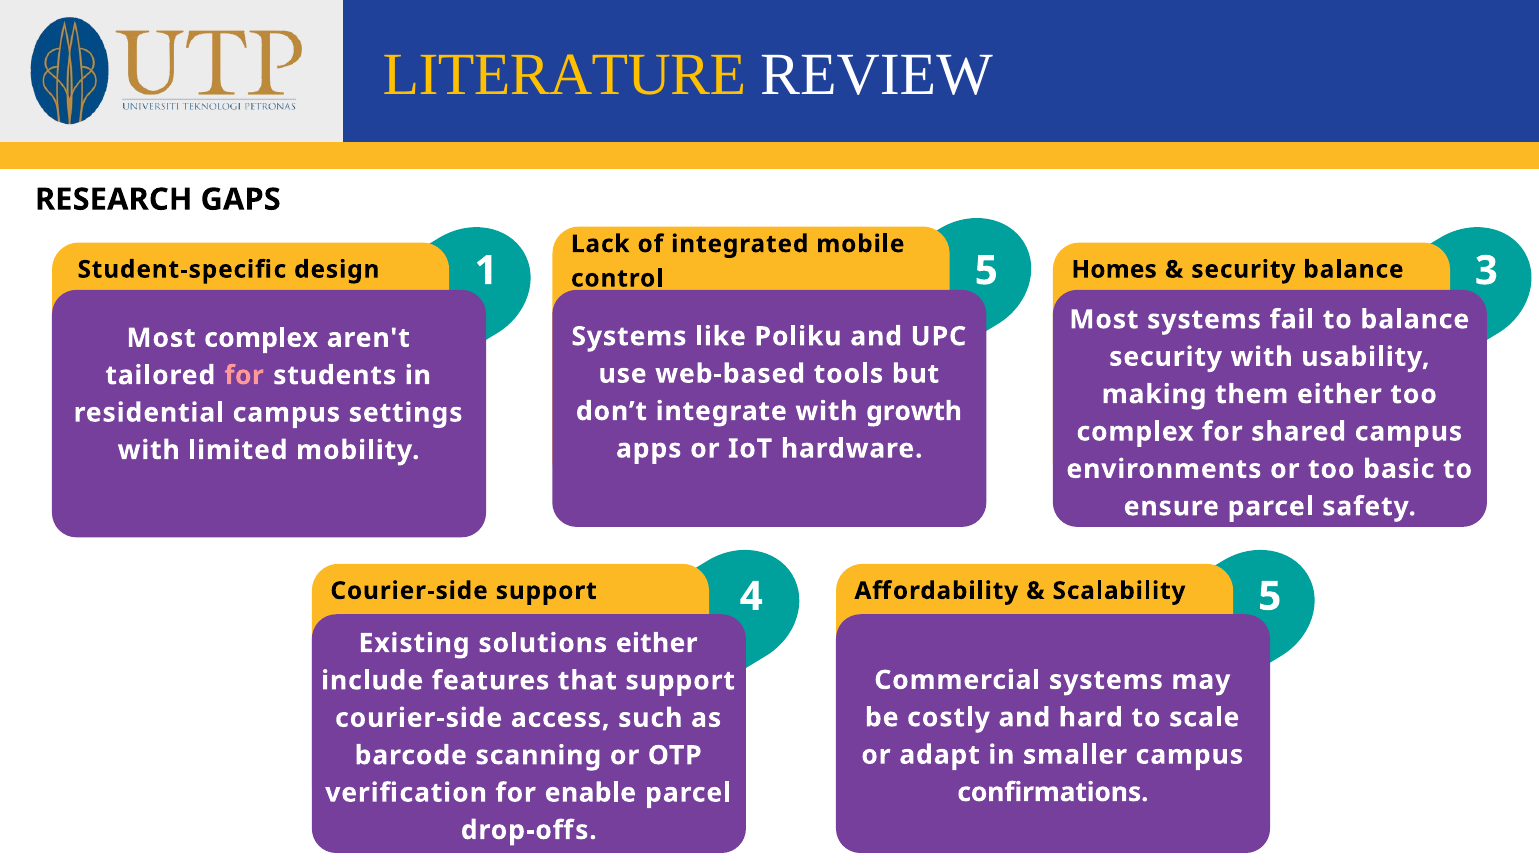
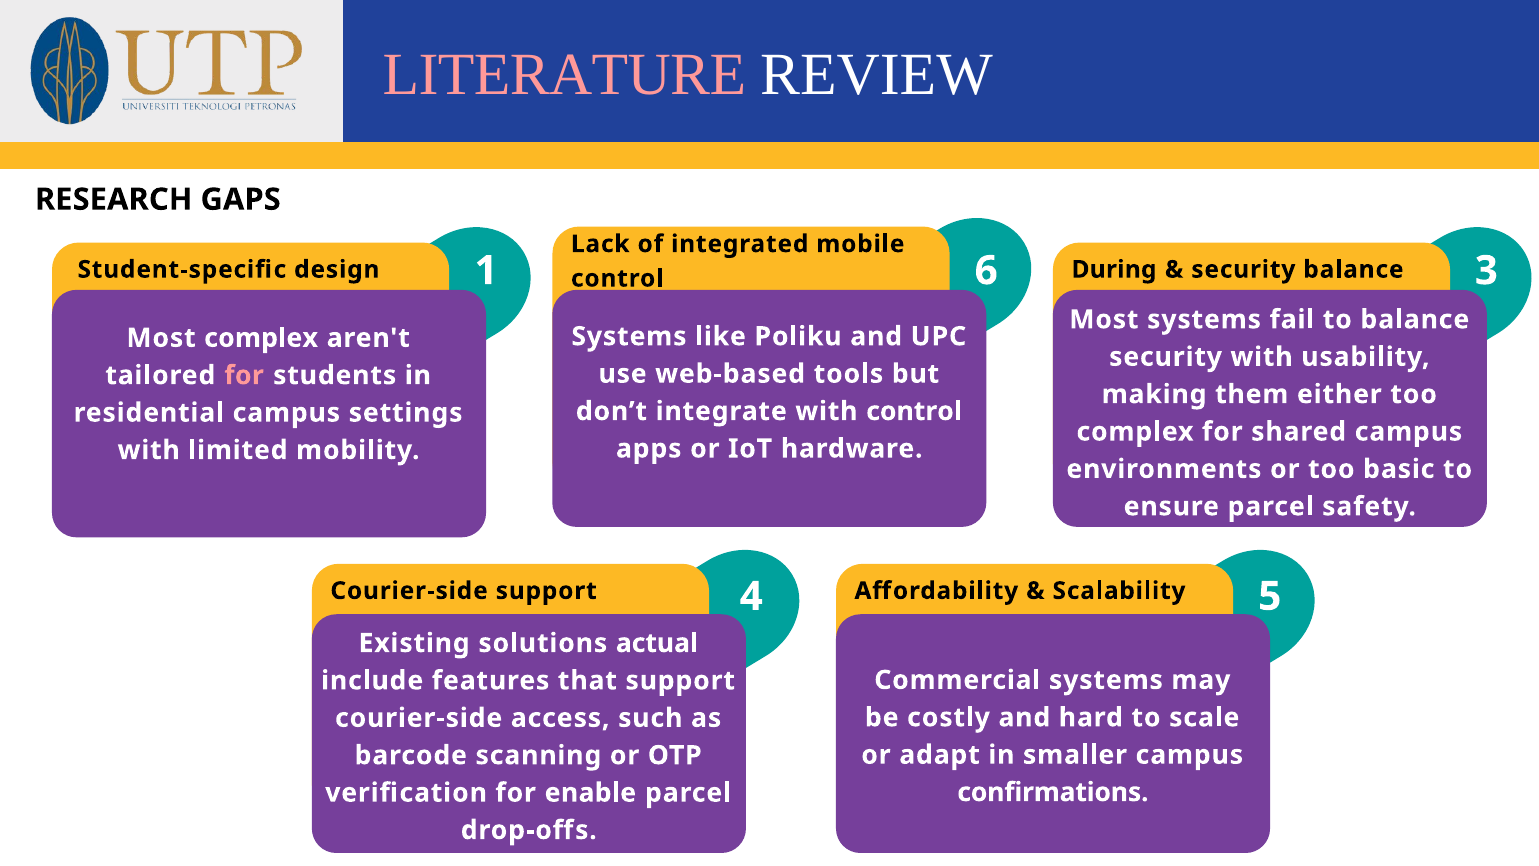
LITERATURE colour: yellow -> pink
1 5: 5 -> 6
Homes: Homes -> During
with growth: growth -> control
solutions either: either -> actual
